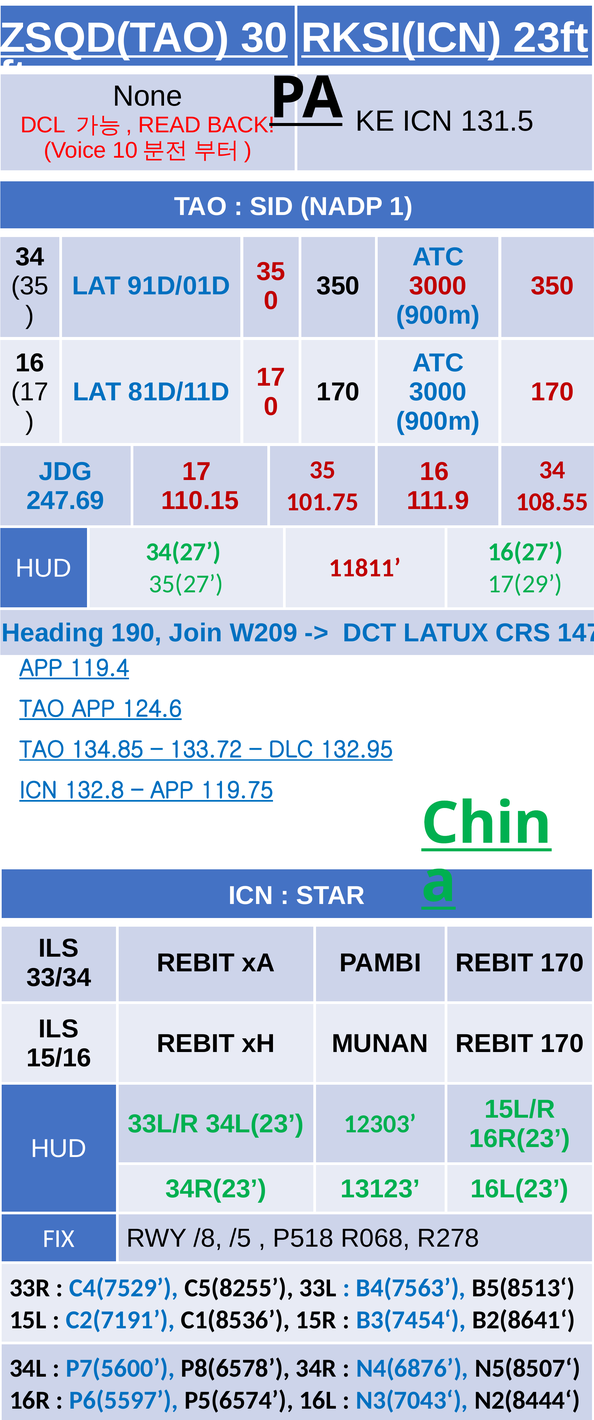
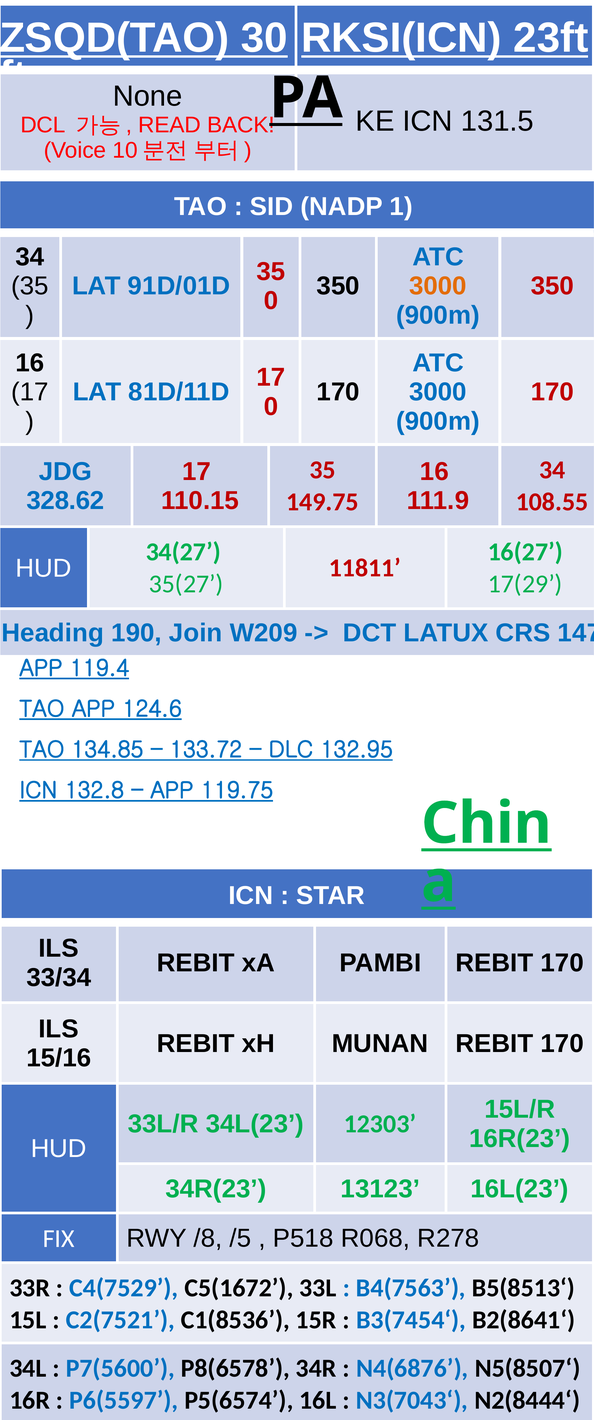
3000 at (438, 286) colour: red -> orange
247.69: 247.69 -> 328.62
101.75: 101.75 -> 149.75
C5(8255: C5(8255 -> C5(1672
C2(7191: C2(7191 -> C2(7521
